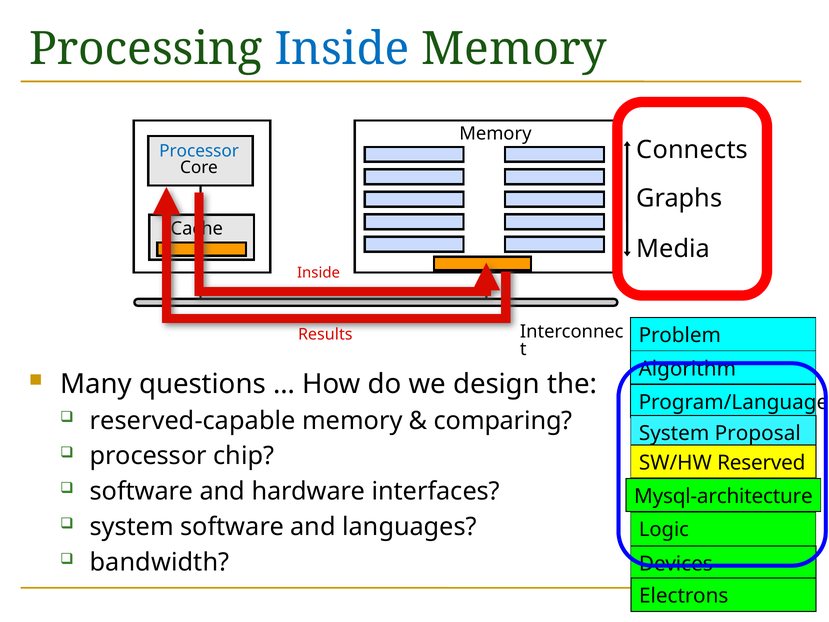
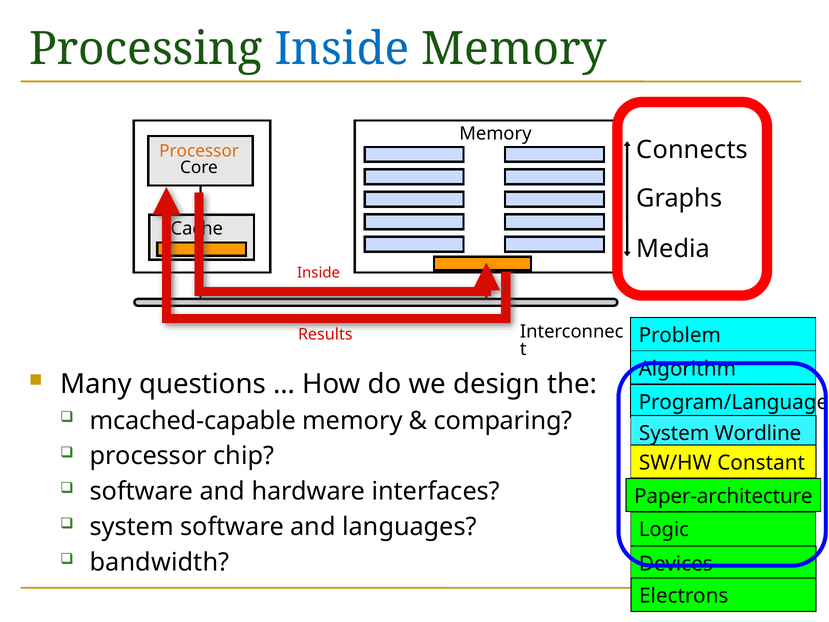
Processor at (199, 151) colour: blue -> orange
reserved-capable: reserved-capable -> mcached-capable
Proposal: Proposal -> Wordline
Reserved: Reserved -> Constant
Mysql-architecture: Mysql-architecture -> Paper-architecture
